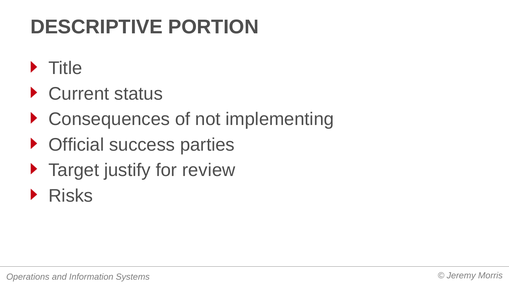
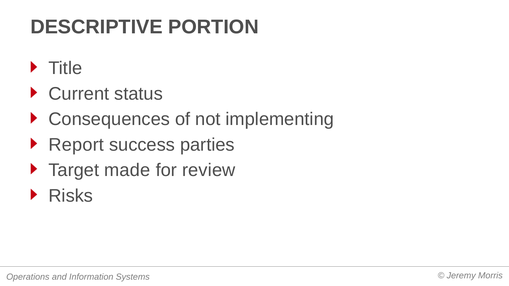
Official: Official -> Report
justify: justify -> made
